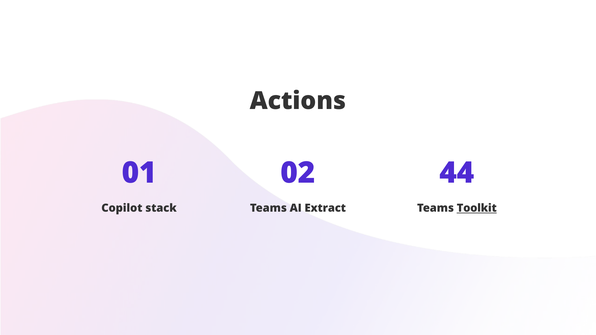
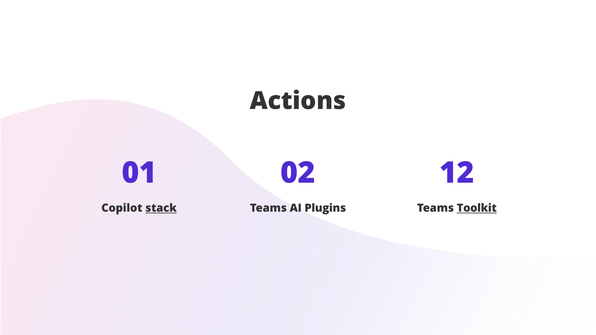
44: 44 -> 12
stack underline: none -> present
Extract: Extract -> Plugins
